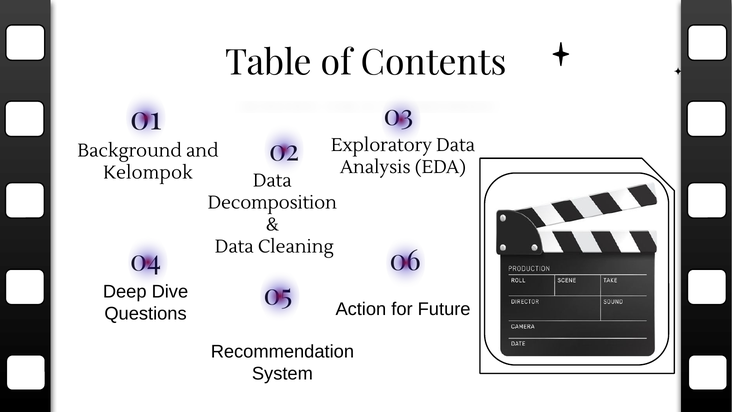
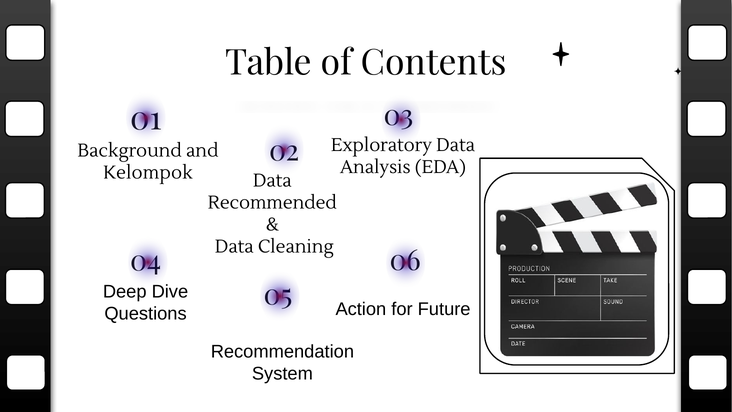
Decomposition: Decomposition -> Recommended
